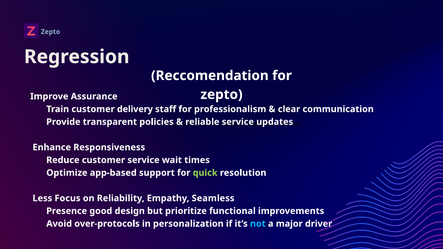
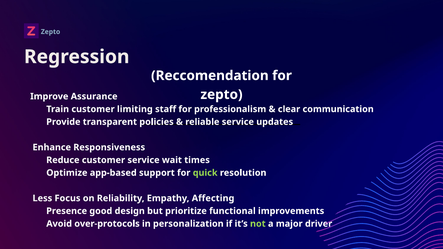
delivery: delivery -> limiting
Seamless: Seamless -> Affecting
not colour: light blue -> light green
